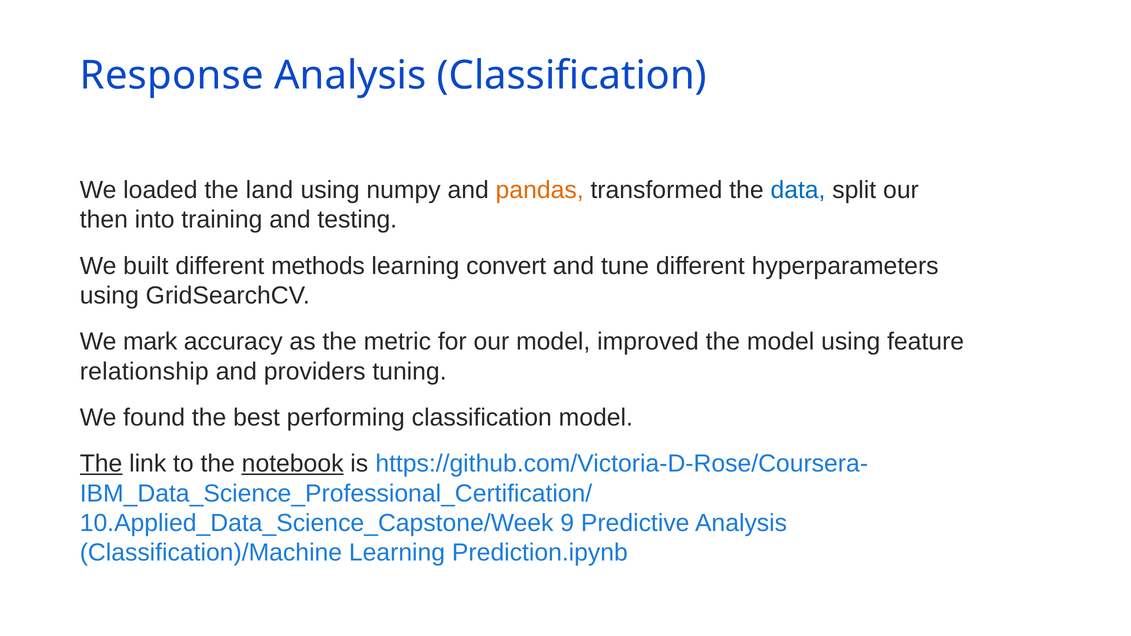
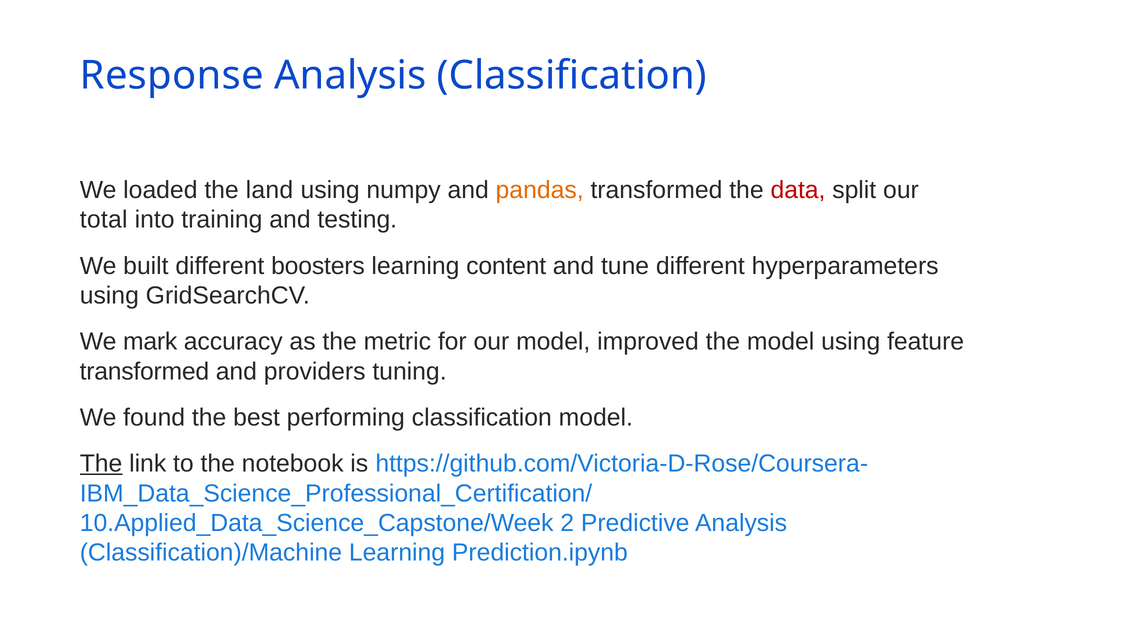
data colour: blue -> red
then: then -> total
methods: methods -> boosters
convert: convert -> content
relationship at (144, 372): relationship -> transformed
notebook underline: present -> none
9: 9 -> 2
